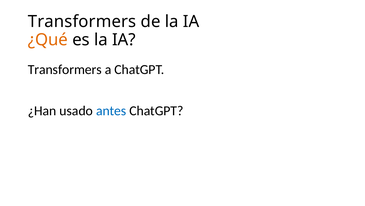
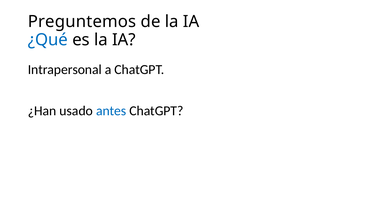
Transformers at (82, 22): Transformers -> Preguntemos
¿Qué colour: orange -> blue
Transformers at (65, 69): Transformers -> Intrapersonal
